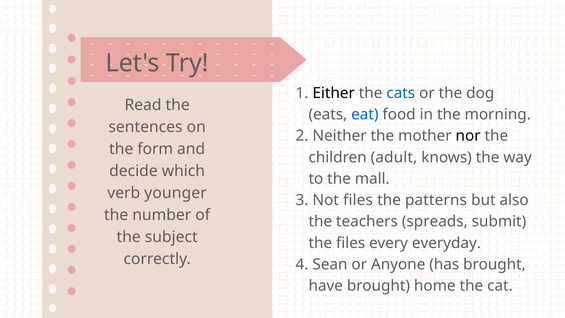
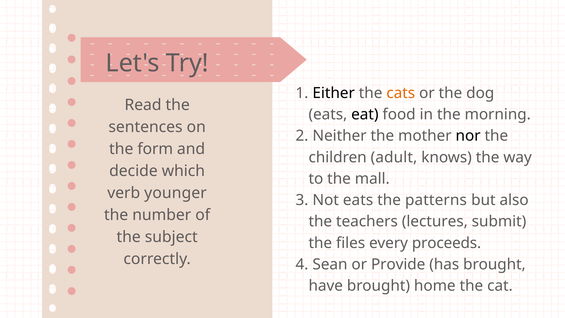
cats colour: blue -> orange
eat colour: blue -> black
Not files: files -> eats
spreads: spreads -> lectures
everyday: everyday -> proceeds
Anyone: Anyone -> Provide
